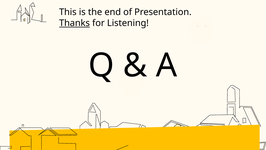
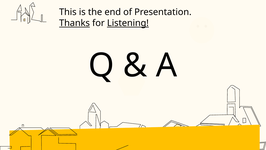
Listening underline: none -> present
